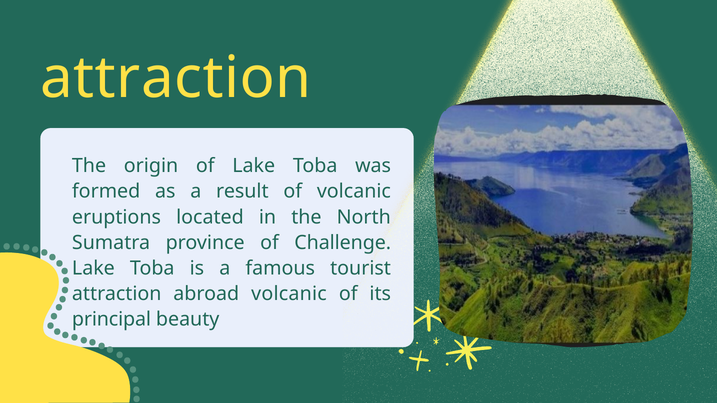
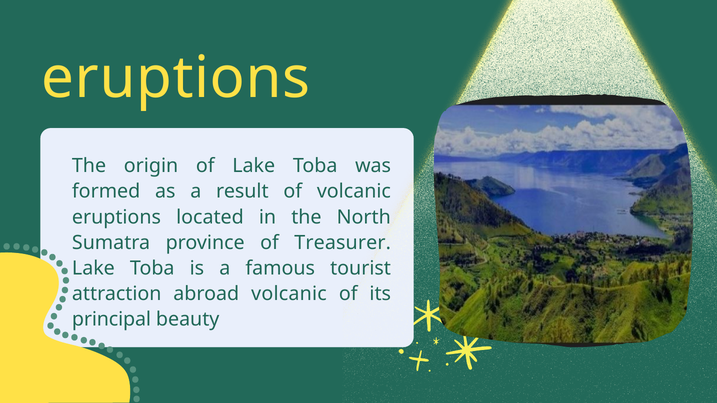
attraction at (176, 78): attraction -> eruptions
Challenge: Challenge -> Treasurer
